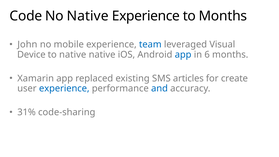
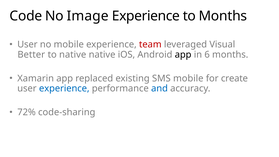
No Native: Native -> Image
John at (27, 44): John -> User
team colour: blue -> red
Device: Device -> Better
app at (183, 55) colour: blue -> black
SMS articles: articles -> mobile
31%: 31% -> 72%
